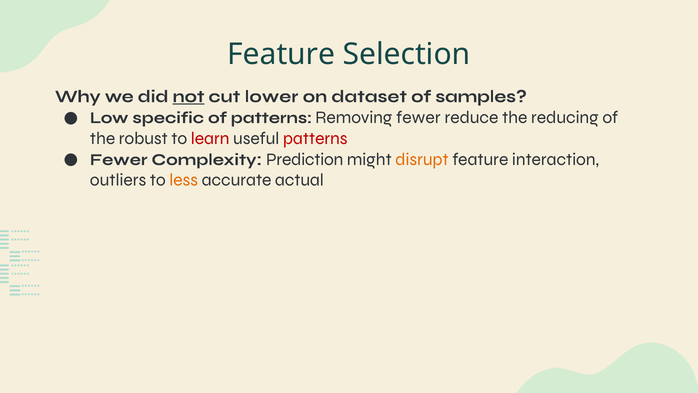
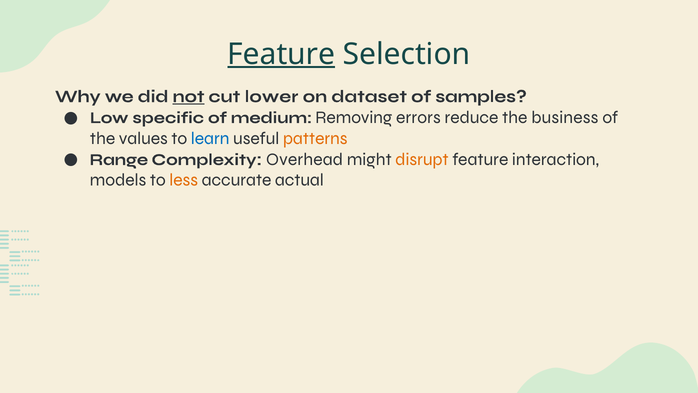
Feature at (281, 54) underline: none -> present
of patterns: patterns -> medium
Removing fewer: fewer -> errors
reducing: reducing -> business
robust: robust -> values
learn colour: red -> blue
patterns at (315, 138) colour: red -> orange
Fewer at (119, 159): Fewer -> Range
Prediction: Prediction -> Overhead
outliers: outliers -> models
